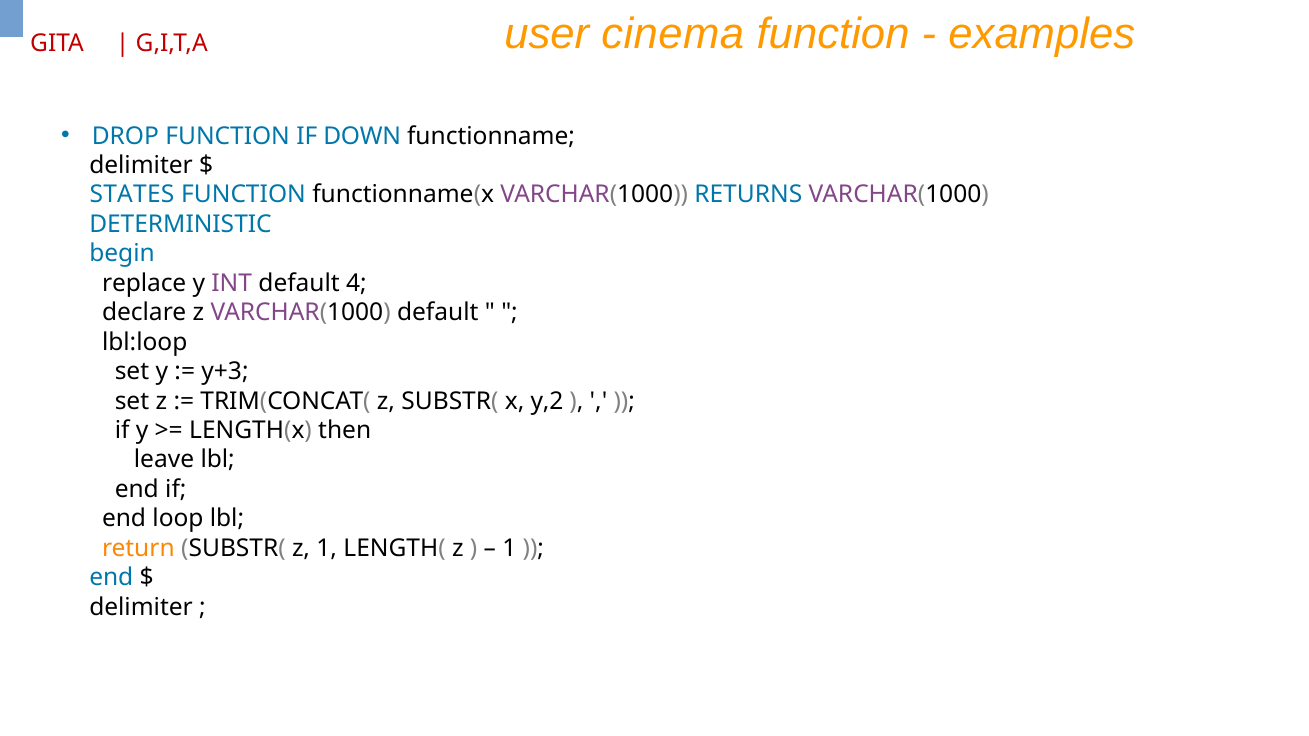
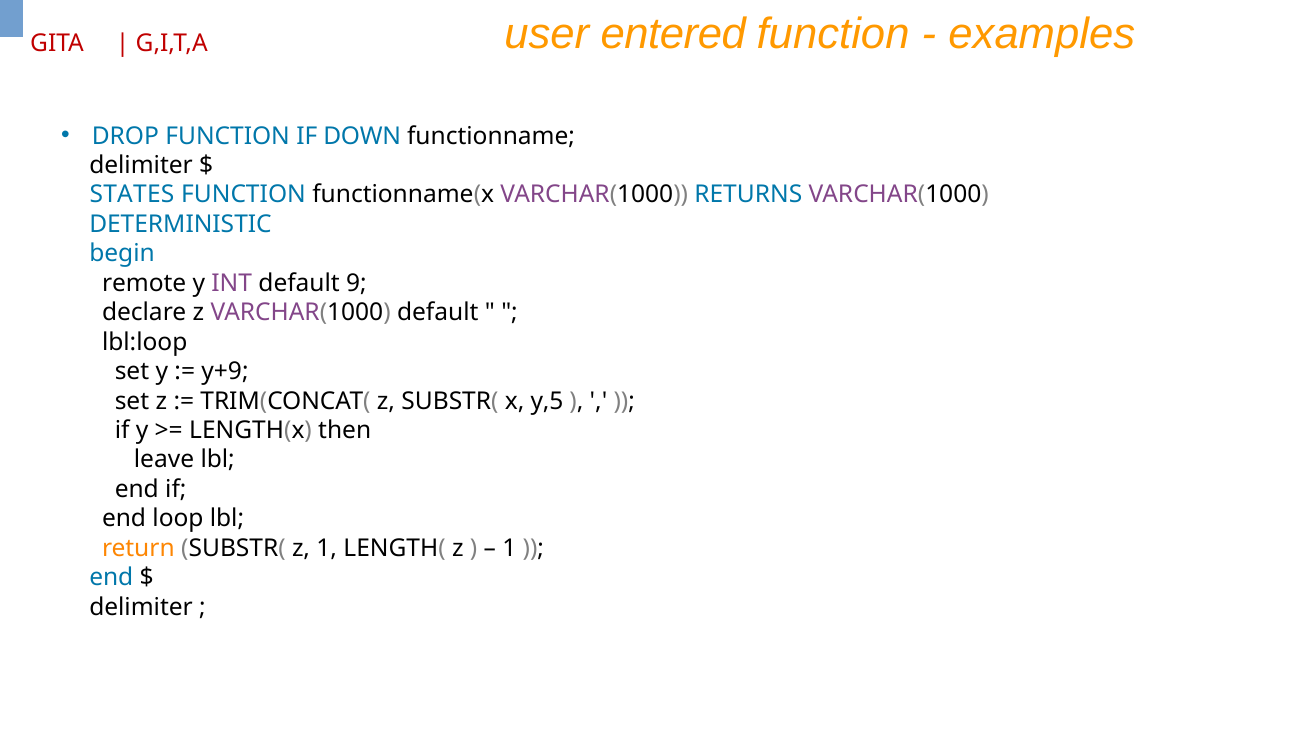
cinema: cinema -> entered
replace: replace -> remote
4: 4 -> 9
y+3: y+3 -> y+9
y,2: y,2 -> y,5
